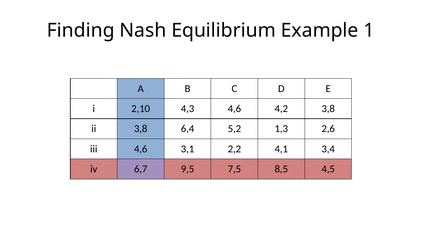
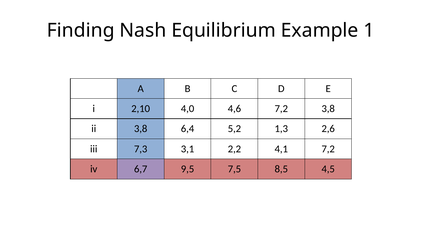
4,3: 4,3 -> 4,0
4,6 4,2: 4,2 -> 7,2
iii 4,6: 4,6 -> 7,3
4,1 3,4: 3,4 -> 7,2
